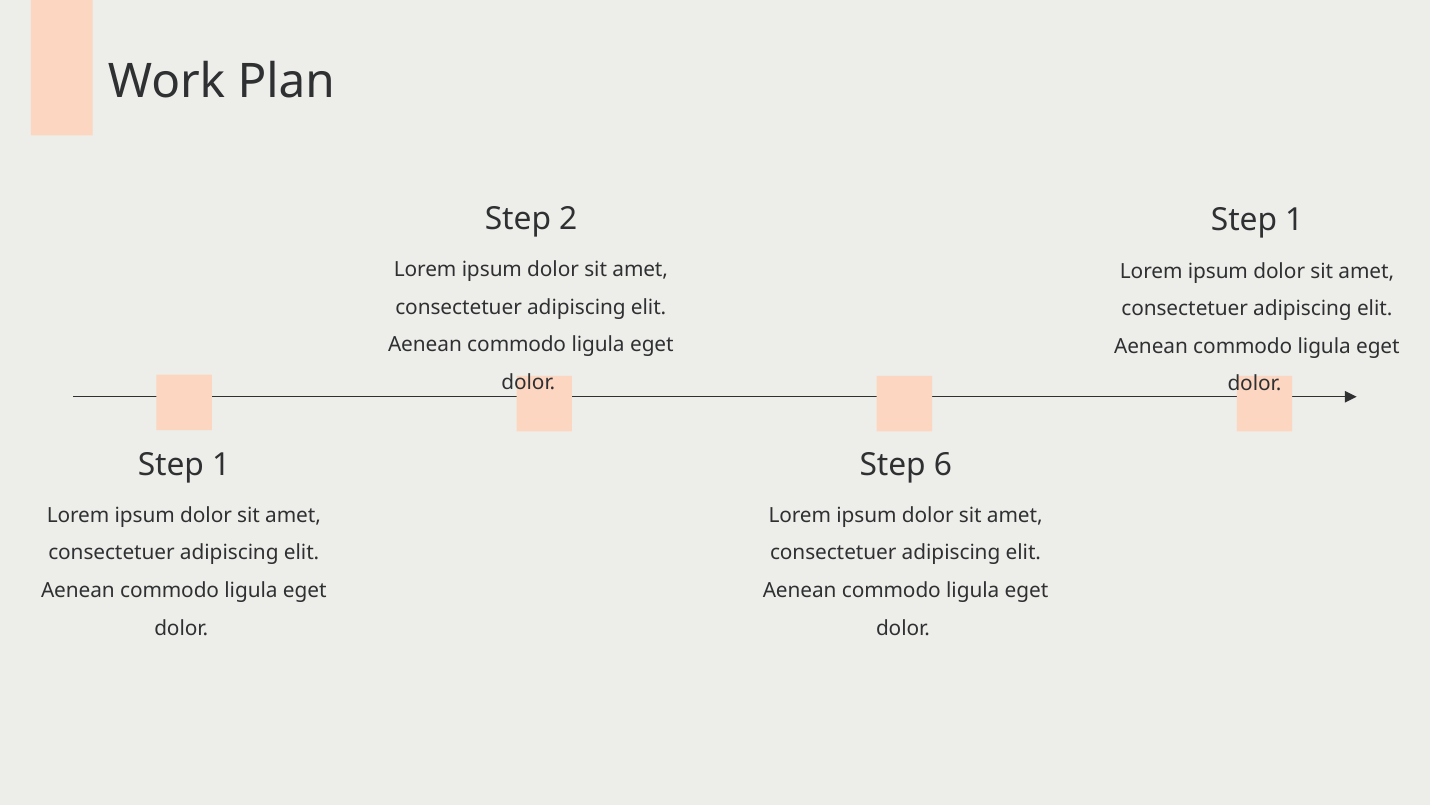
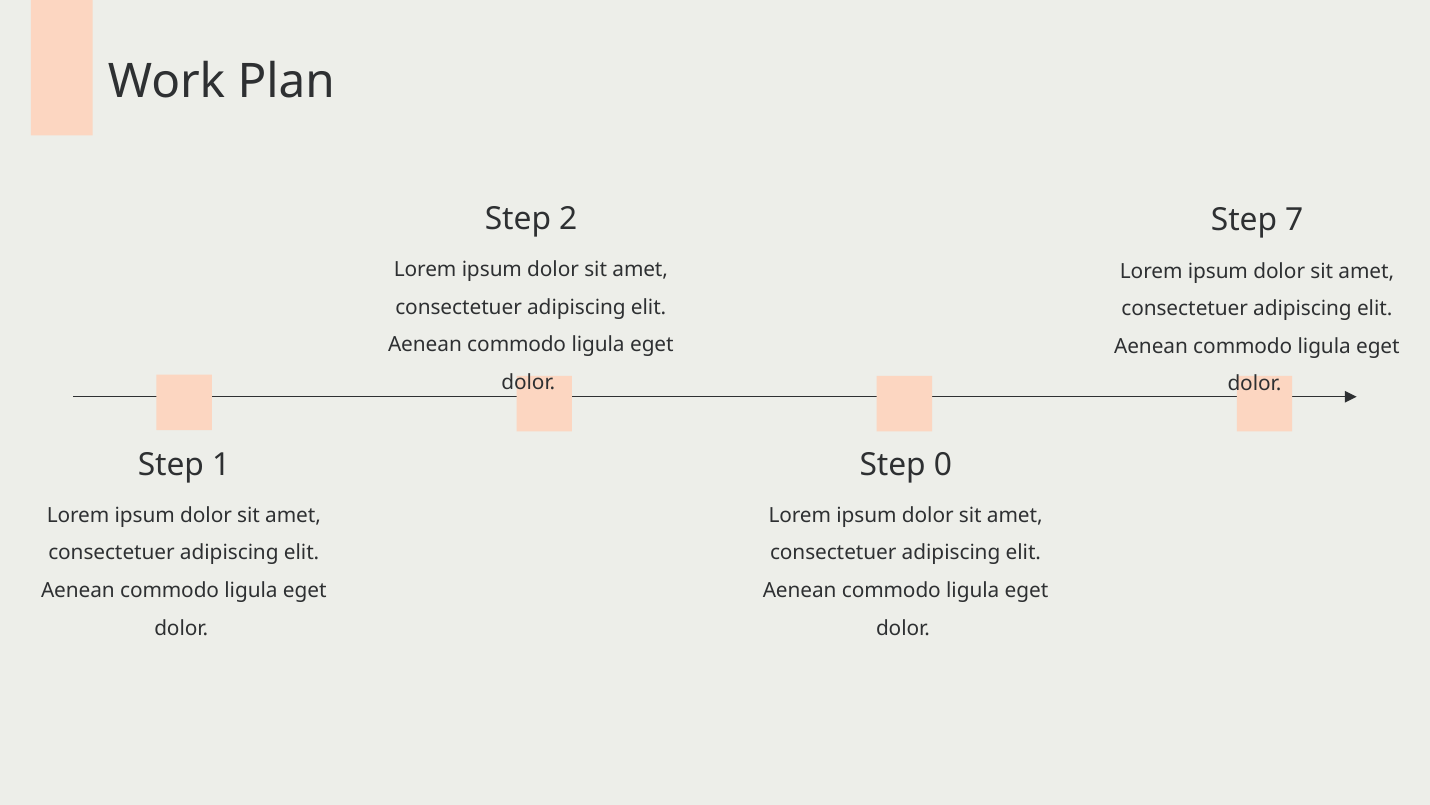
1 at (1294, 220): 1 -> 7
6: 6 -> 0
